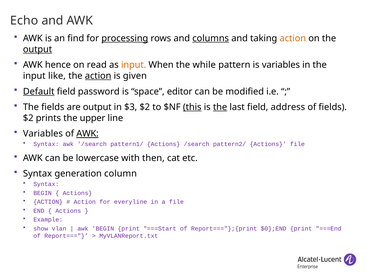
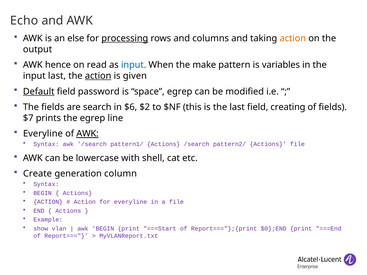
find: find -> else
columns underline: present -> none
output at (38, 49) underline: present -> none
input at (134, 65) colour: orange -> blue
while: while -> make
input like: like -> last
space editor: editor -> egrep
are output: output -> search
$3: $3 -> $6
this underline: present -> none
the at (220, 107) underline: present -> none
address: address -> creating
$2 at (28, 118): $2 -> $7
the upper: upper -> egrep
Variables at (43, 134): Variables -> Everyline
then: then -> shell
Syntax at (38, 174): Syntax -> Create
